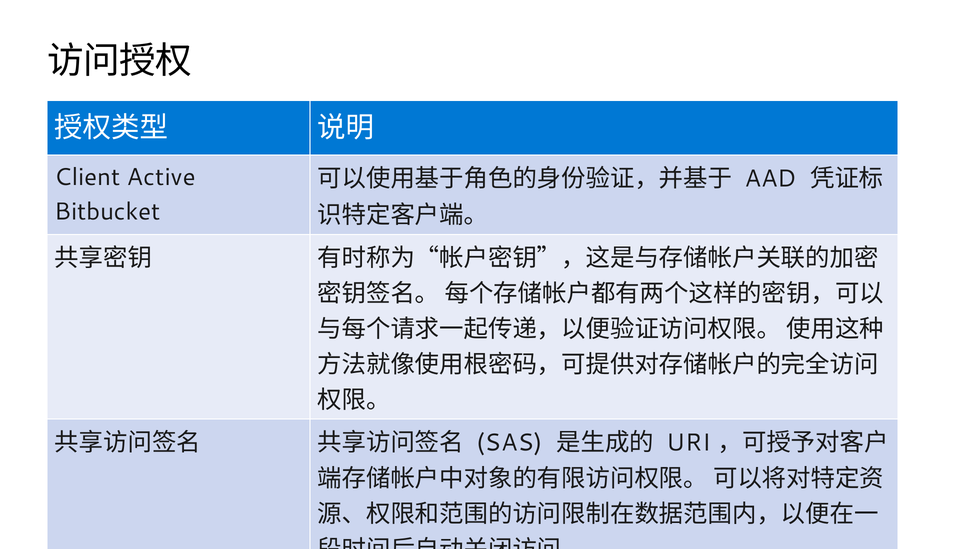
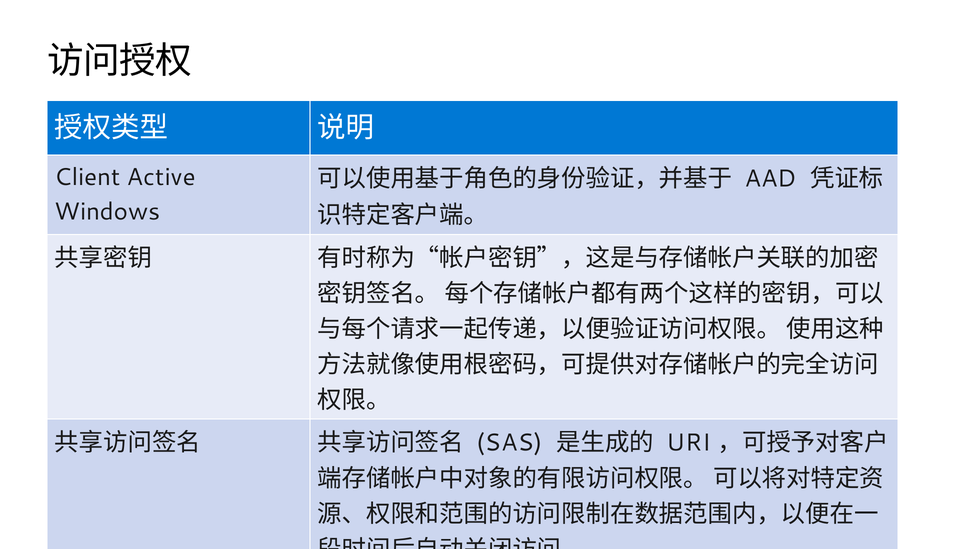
Bitbucket: Bitbucket -> Windows
